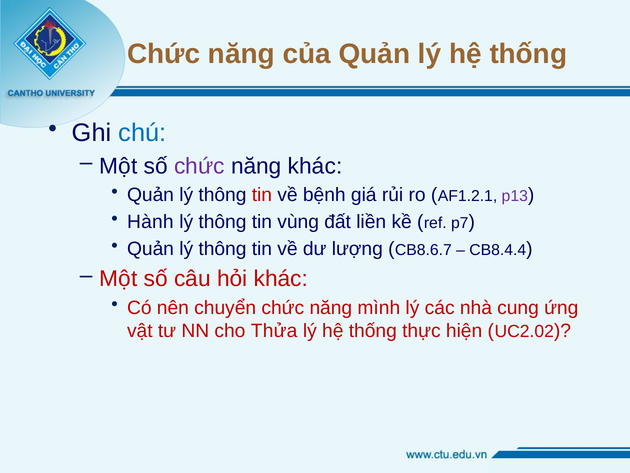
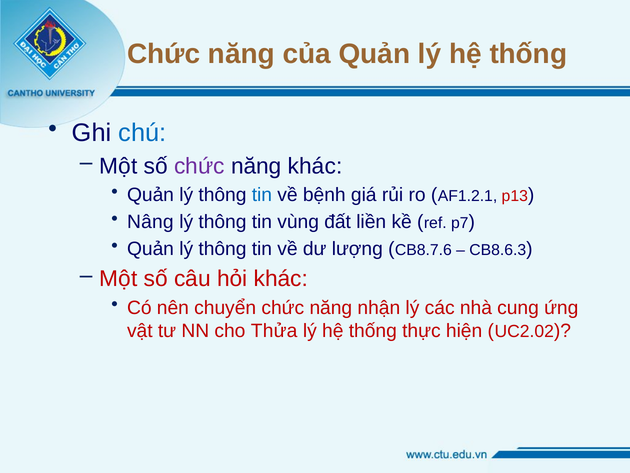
tin at (262, 195) colour: red -> blue
p13 colour: purple -> red
Hành: Hành -> Nâng
CB8.6.7: CB8.6.7 -> CB8.7.6
CB8.4.4: CB8.4.4 -> CB8.6.3
mình: mình -> nhận
